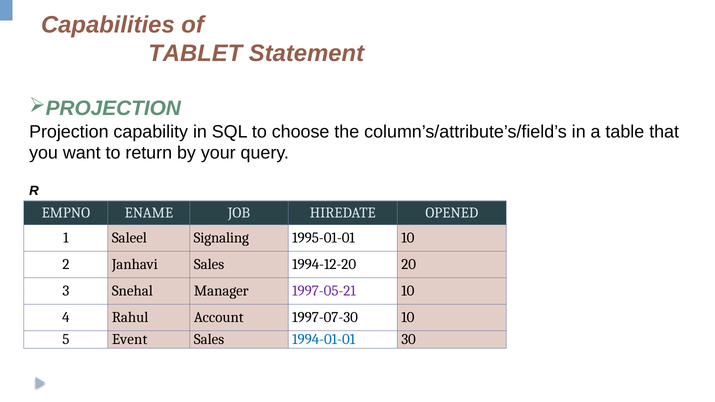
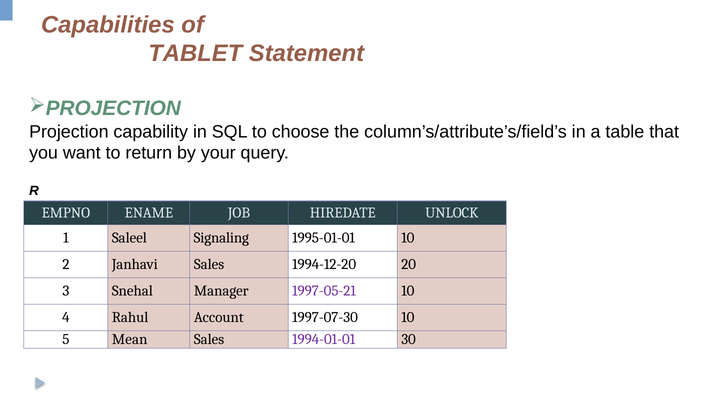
OPENED: OPENED -> UNLOCK
Event: Event -> Mean
1994-01-01 colour: blue -> purple
